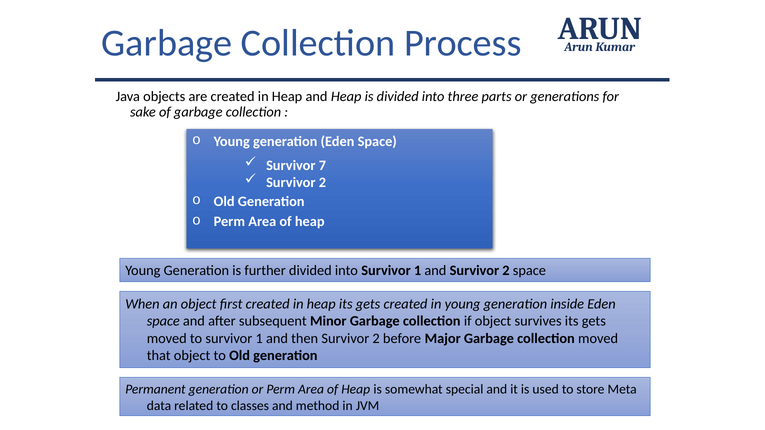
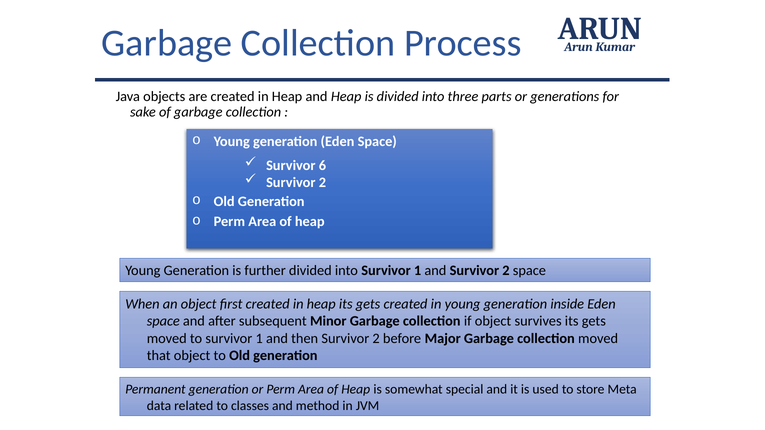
7: 7 -> 6
